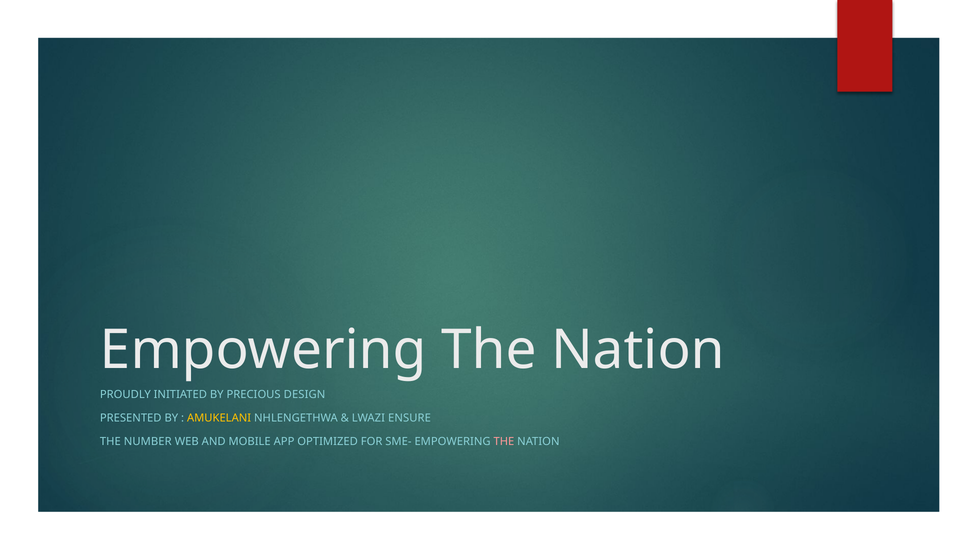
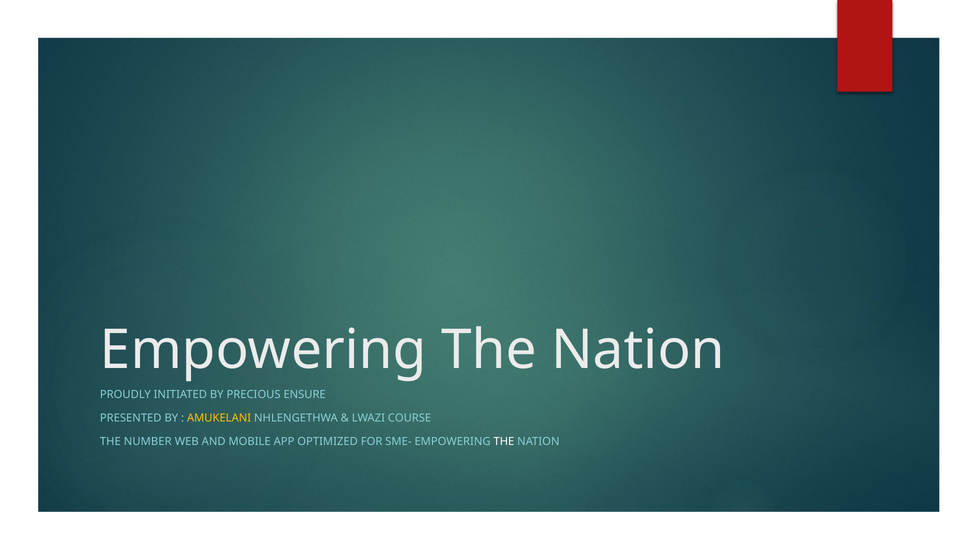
DESIGN: DESIGN -> ENSURE
ENSURE: ENSURE -> COURSE
THE at (504, 442) colour: pink -> white
